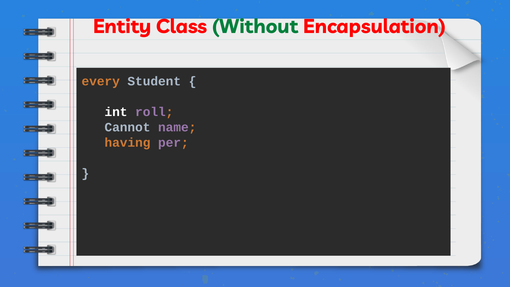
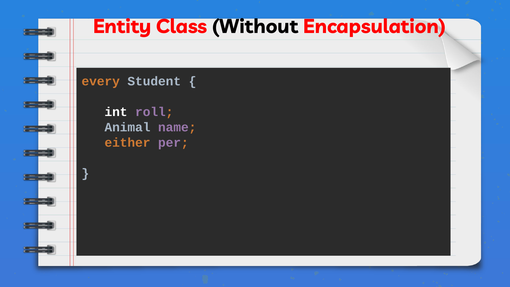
Without colour: green -> black
Cannot: Cannot -> Animal
having: having -> either
